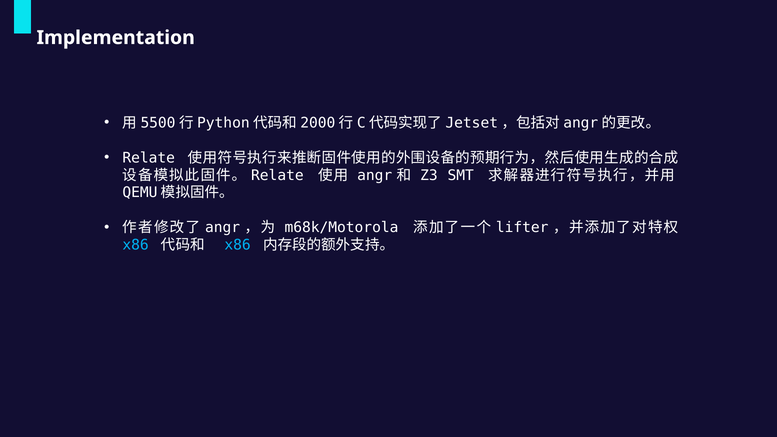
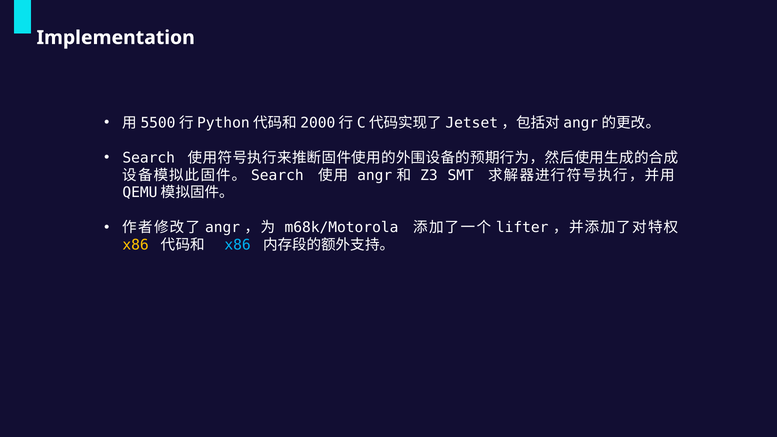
Relate at (149, 158): Relate -> Search
Relate at (277, 175): Relate -> Search
x86 at (136, 245) colour: light blue -> yellow
